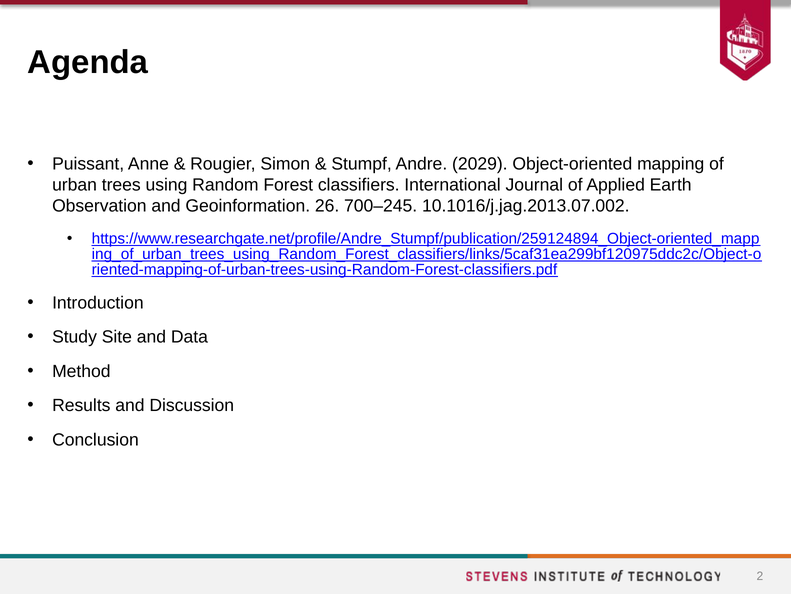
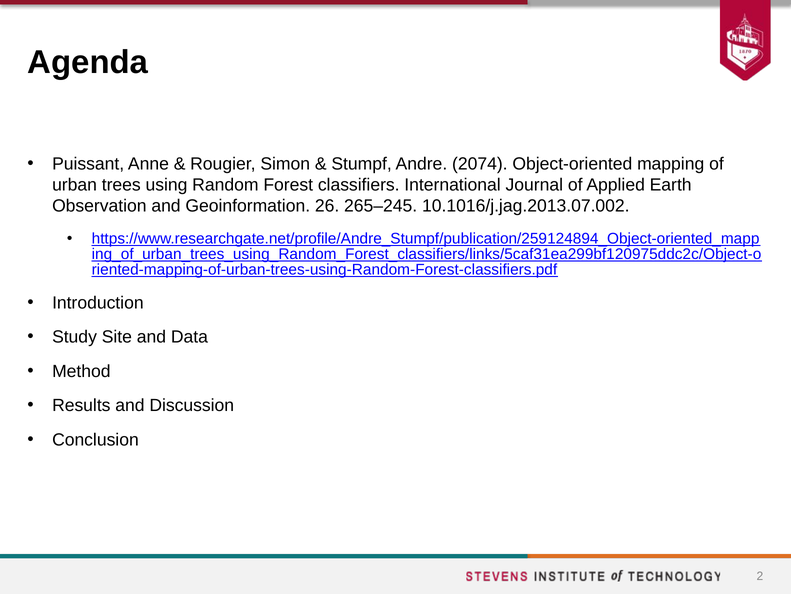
2029: 2029 -> 2074
700–245: 700–245 -> 265–245
